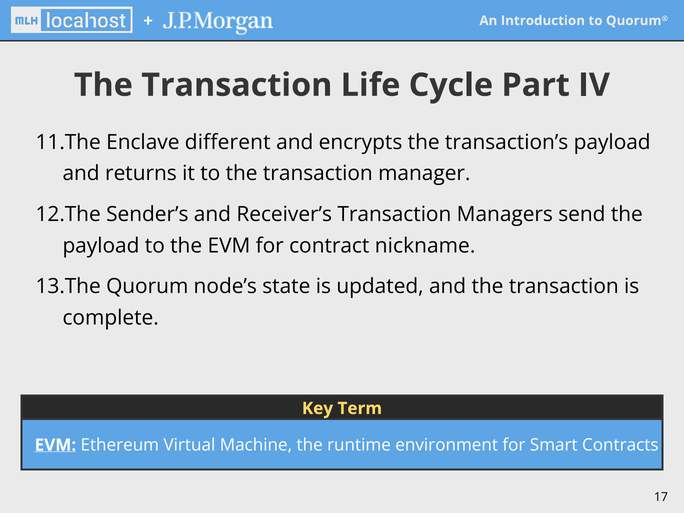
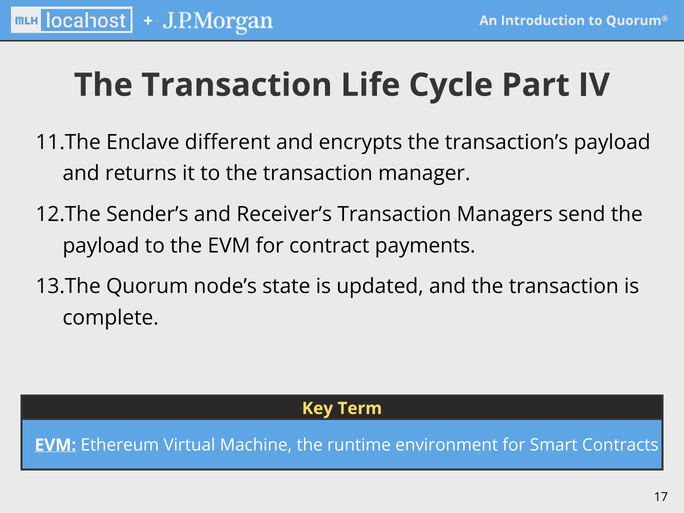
nickname: nickname -> payments
